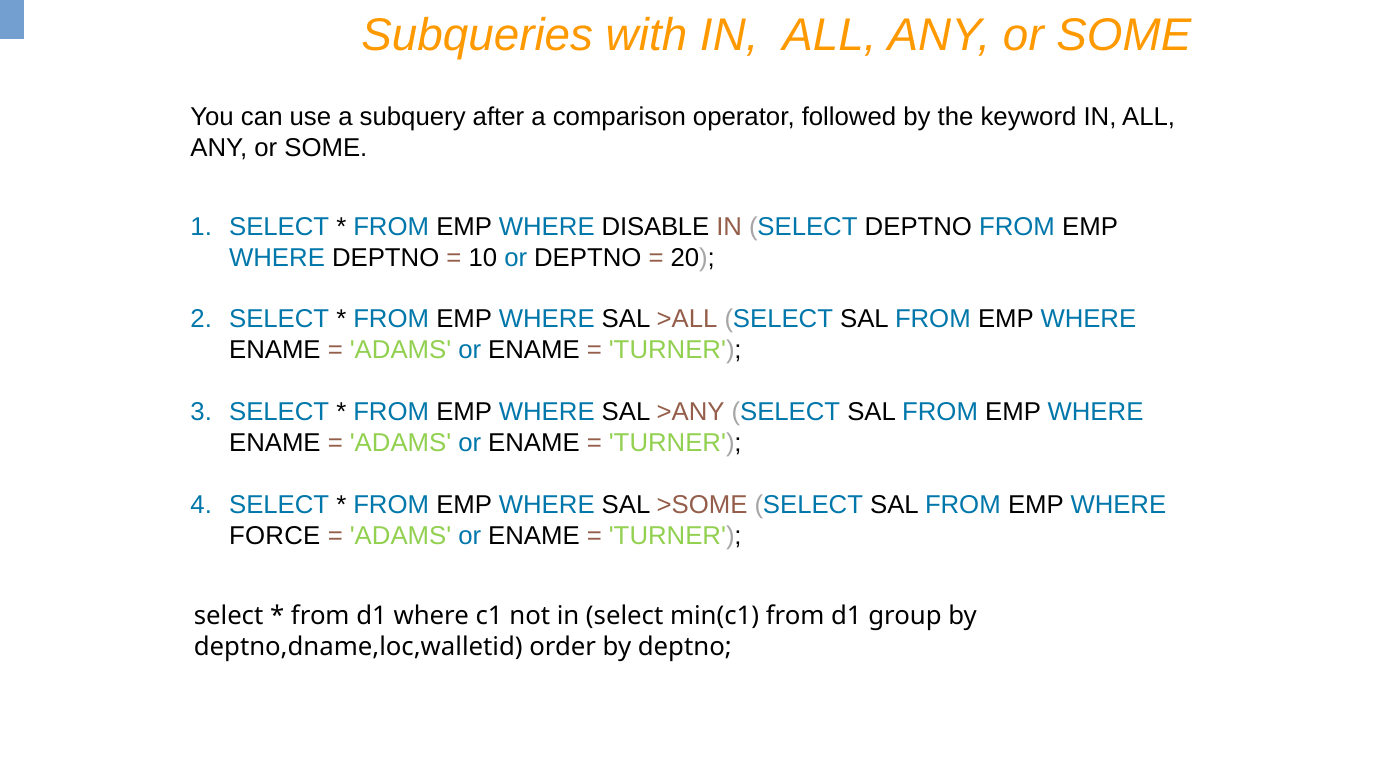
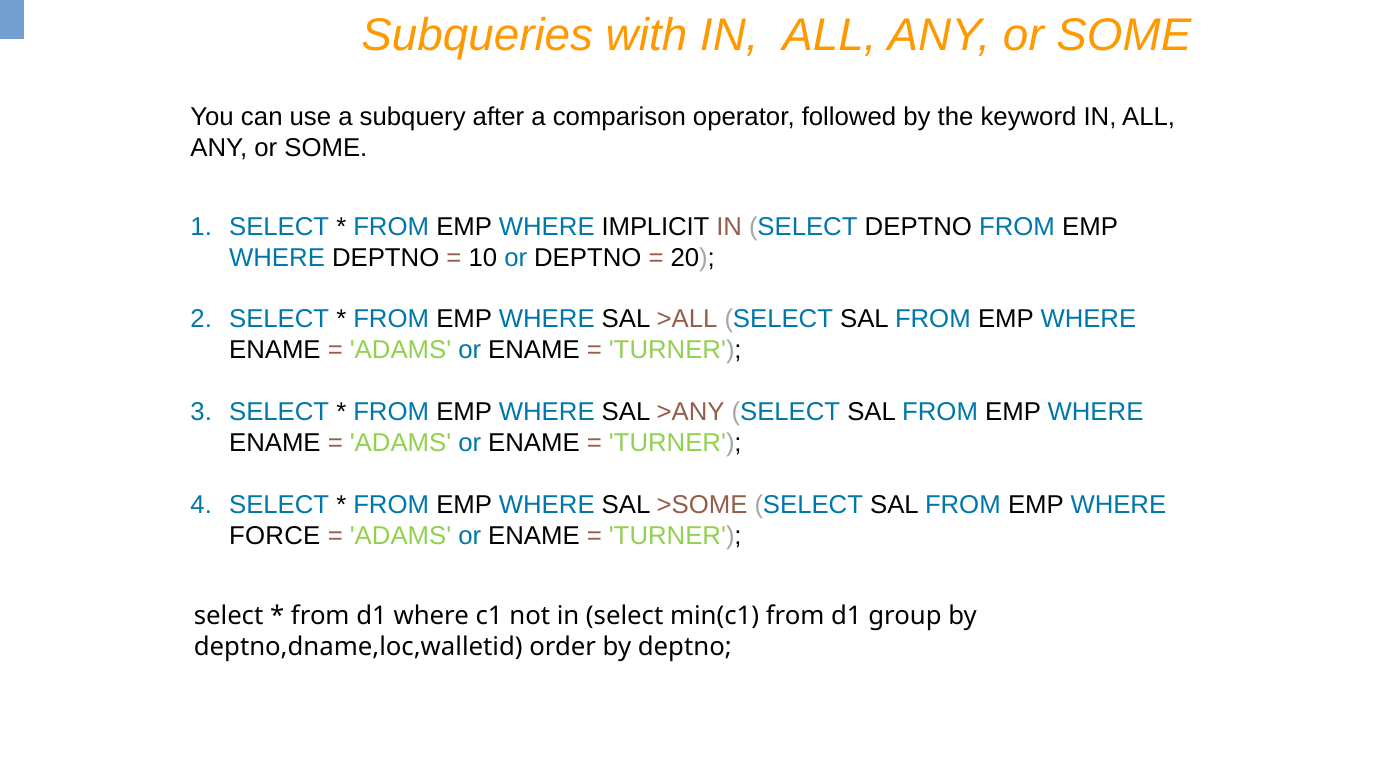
DISABLE: DISABLE -> IMPLICIT
